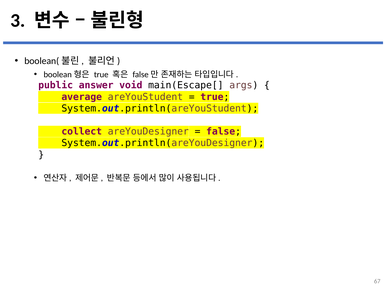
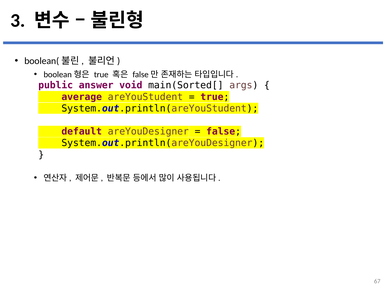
main(Escape[: main(Escape[ -> main(Sorted[
collect: collect -> default
